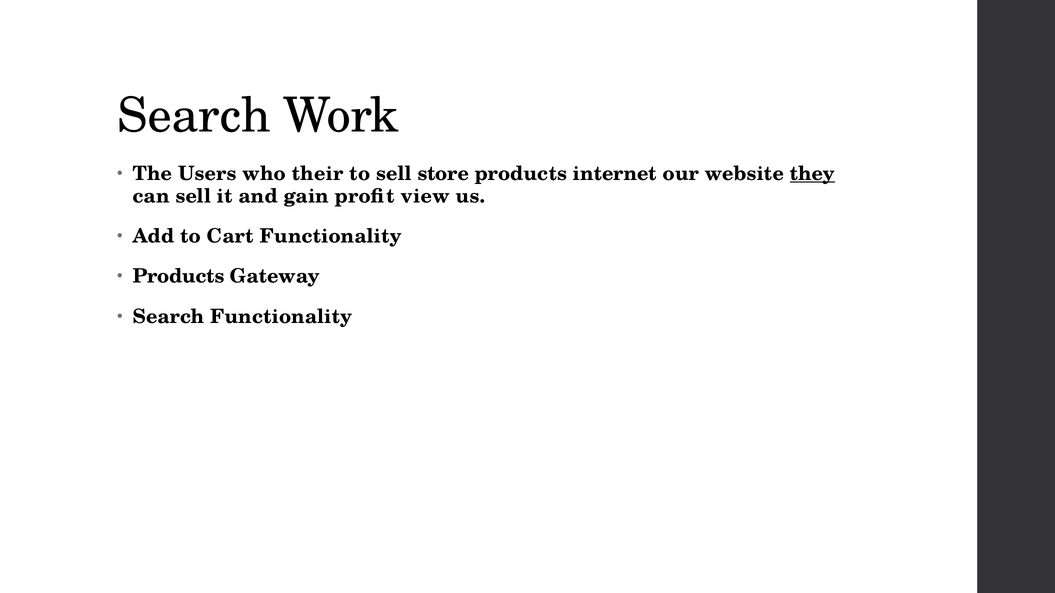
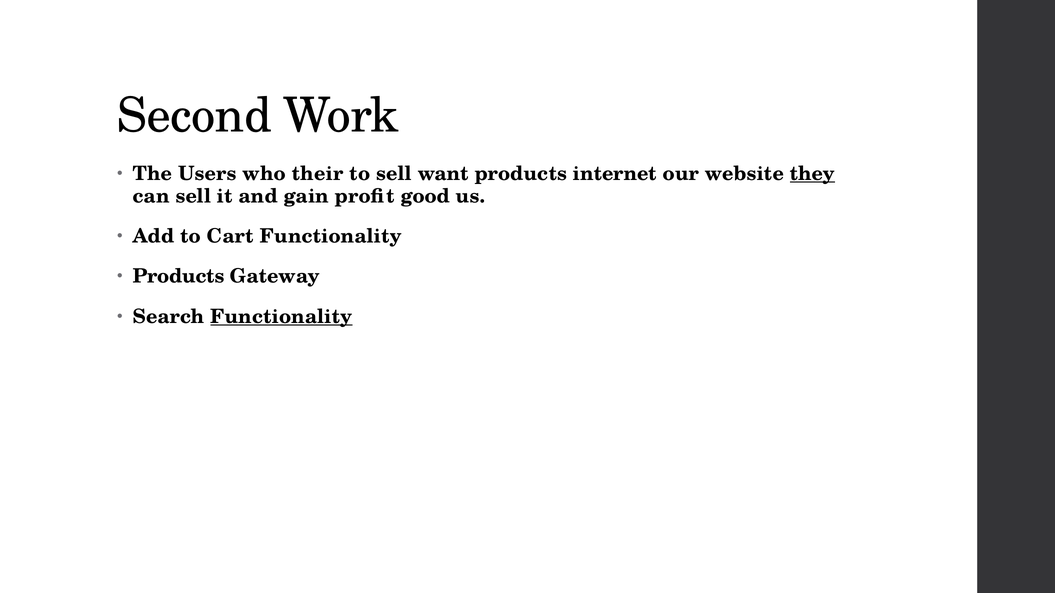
Search at (194, 116): Search -> Second
store: store -> want
view: view -> good
Functionality at (281, 317) underline: none -> present
